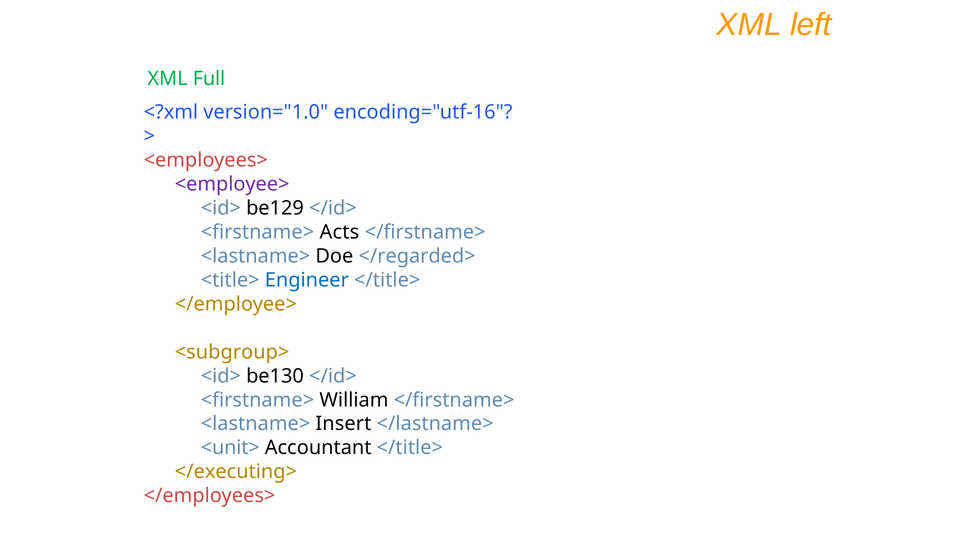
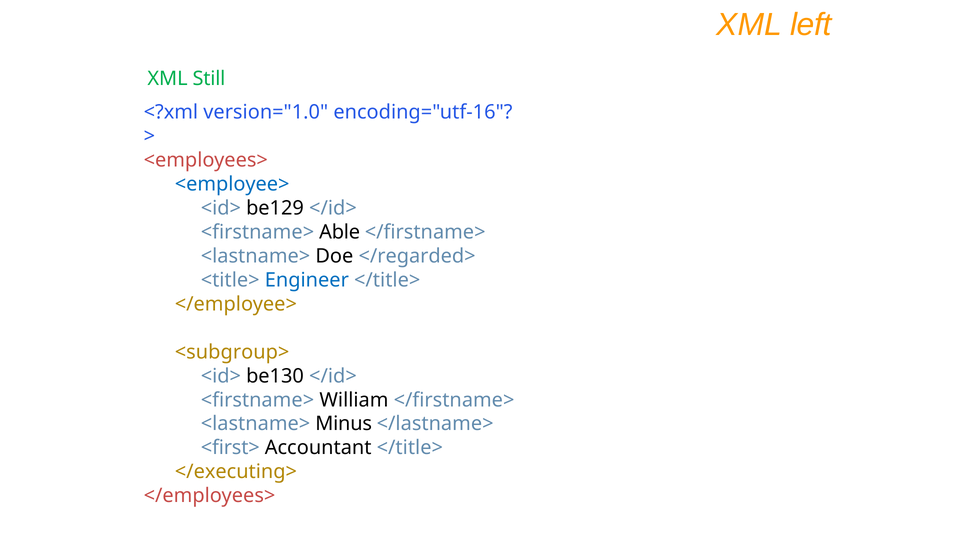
Full: Full -> Still
<employee> colour: purple -> blue
Acts: Acts -> Able
Insert: Insert -> Minus
<unit>: <unit> -> <first>
